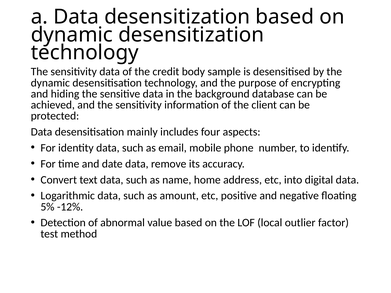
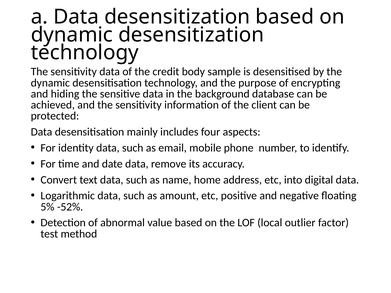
-12%: -12% -> -52%
